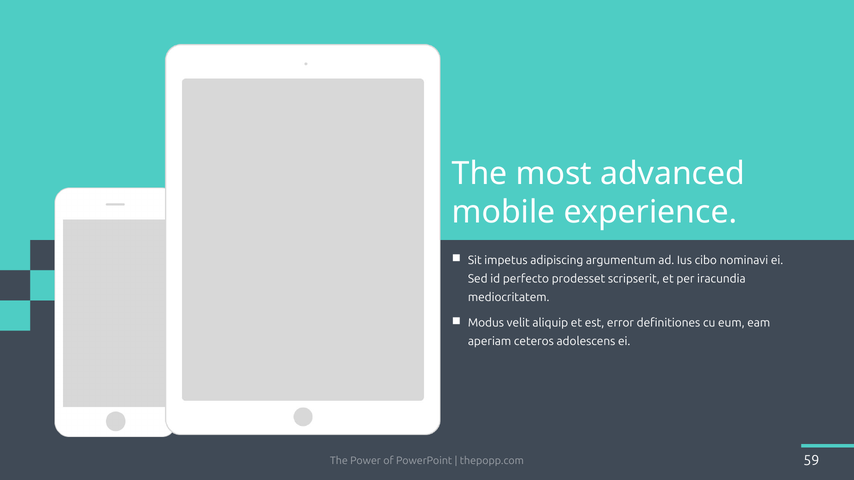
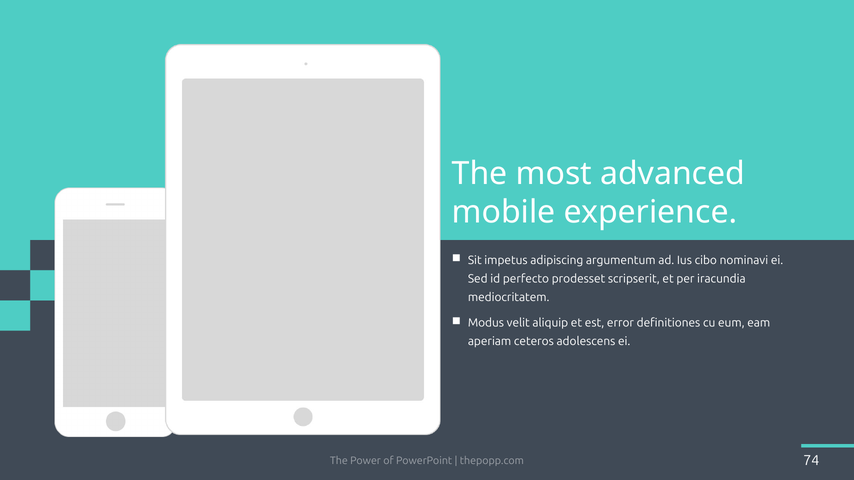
59: 59 -> 74
